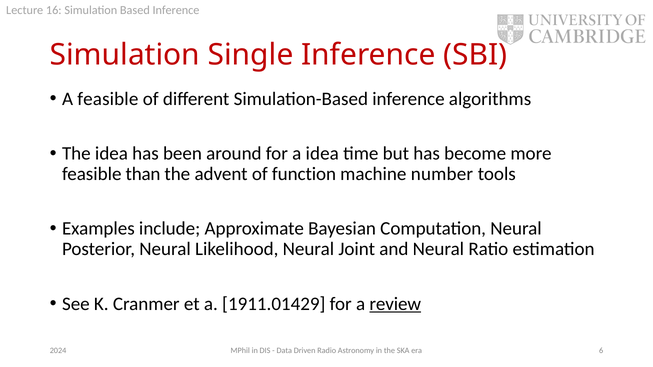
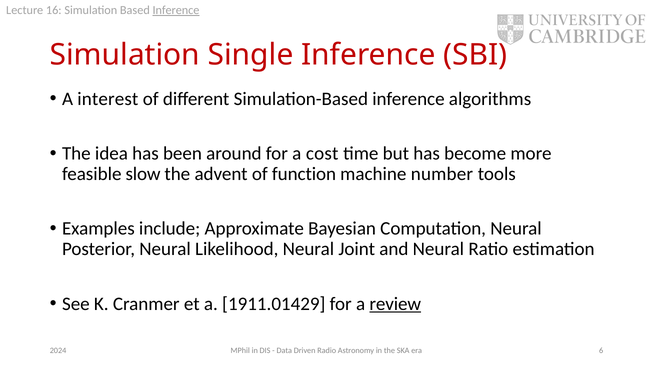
Inference at (176, 10) underline: none -> present
A feasible: feasible -> interest
a idea: idea -> cost
than: than -> slow
